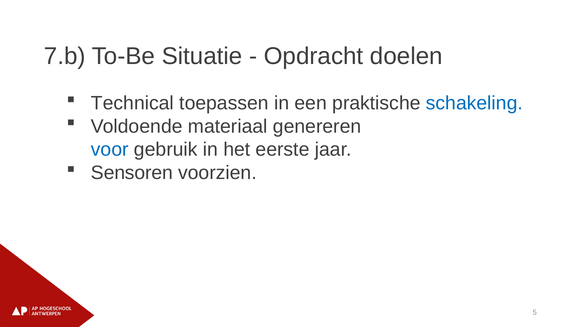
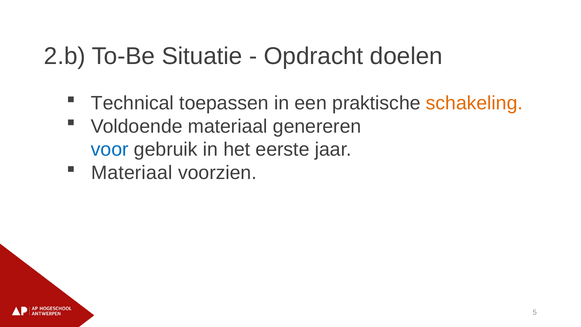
7.b: 7.b -> 2.b
schakeling colour: blue -> orange
Sensoren at (132, 173): Sensoren -> Materiaal
